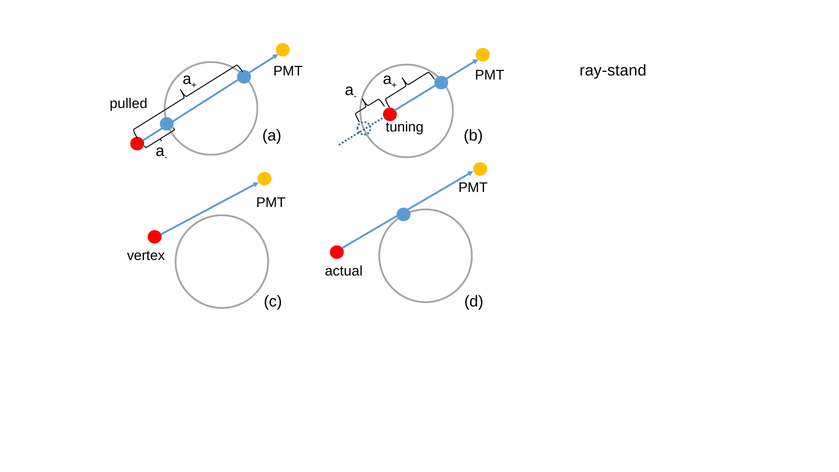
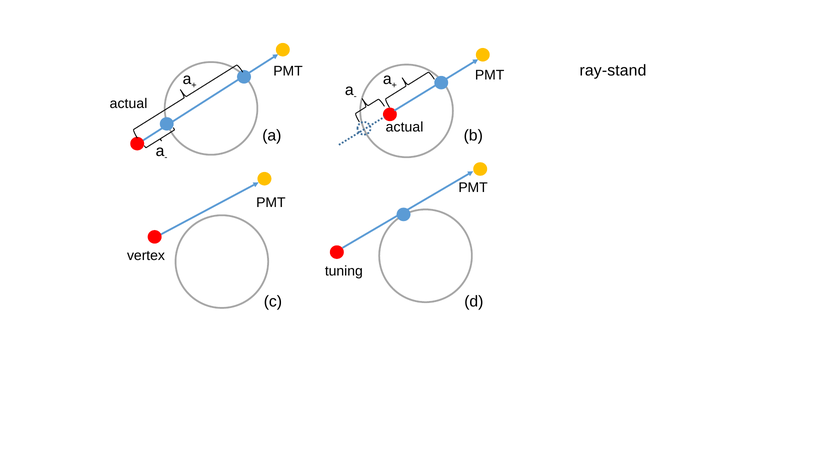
pulled at (129, 104): pulled -> actual
tuning at (405, 127): tuning -> actual
actual: actual -> tuning
